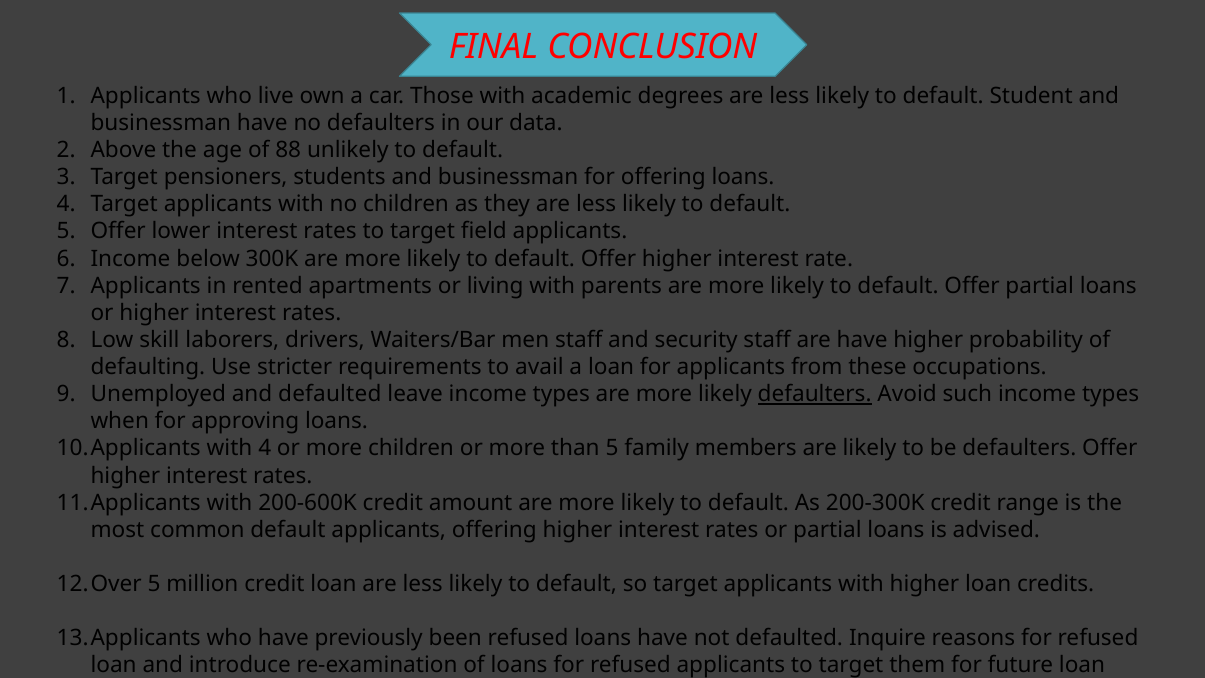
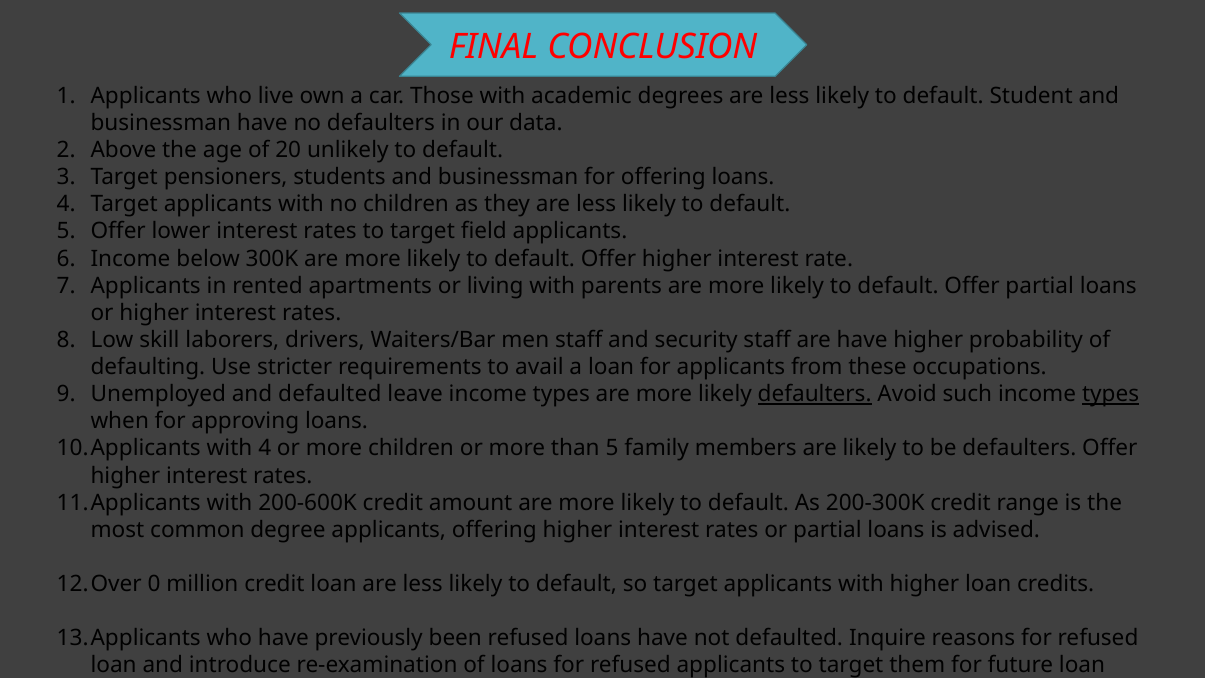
88: 88 -> 20
types at (1111, 394) underline: none -> present
common default: default -> degree
5 at (154, 584): 5 -> 0
